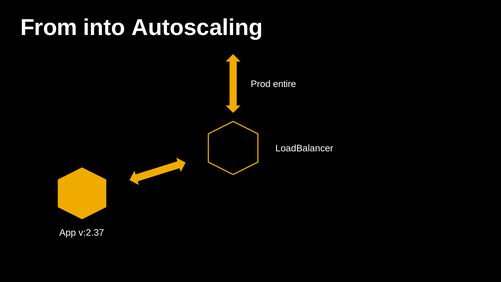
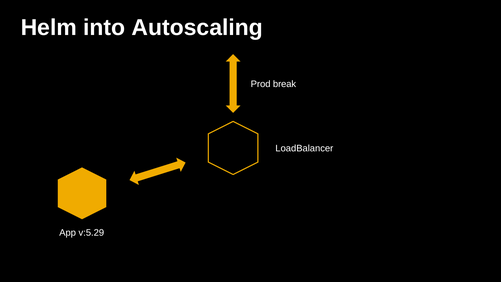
From: From -> Helm
entire: entire -> break
v:2.37: v:2.37 -> v:5.29
